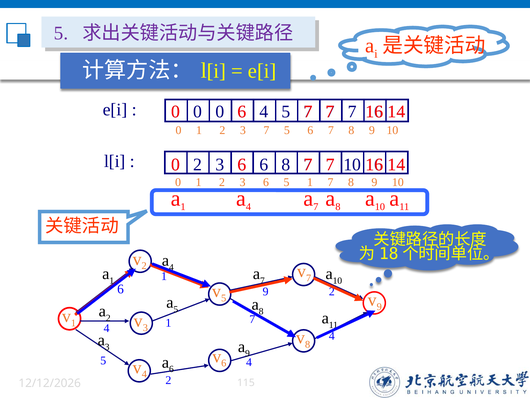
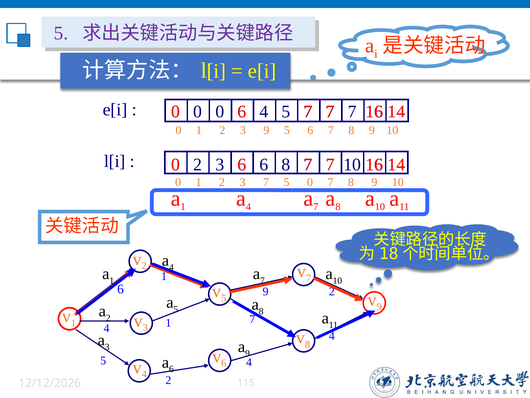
3 7: 7 -> 9
1 2 3 6: 6 -> 7
1 at (310, 182): 1 -> 0
